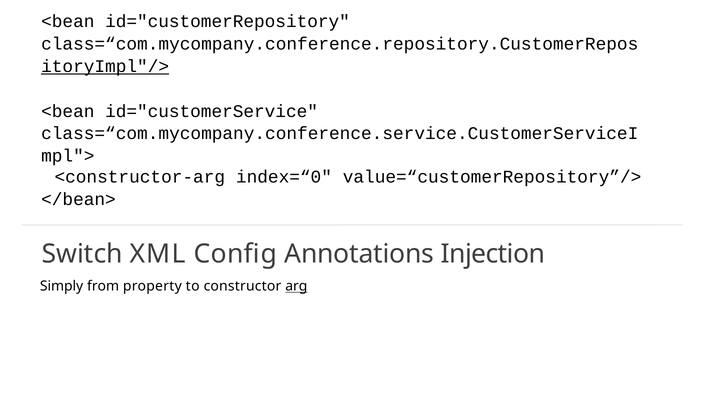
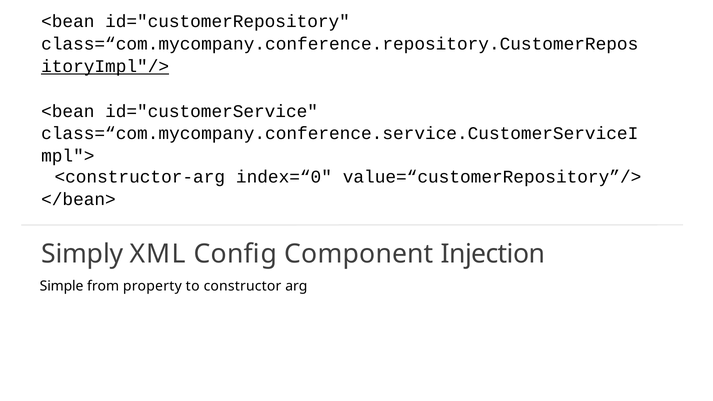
Switch: Switch -> Simply
Annotations: Annotations -> Component
Simply: Simply -> Simple
arg underline: present -> none
